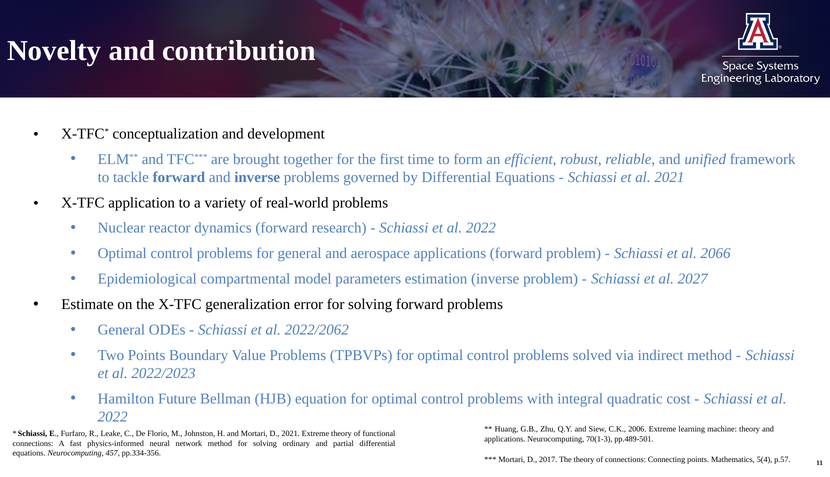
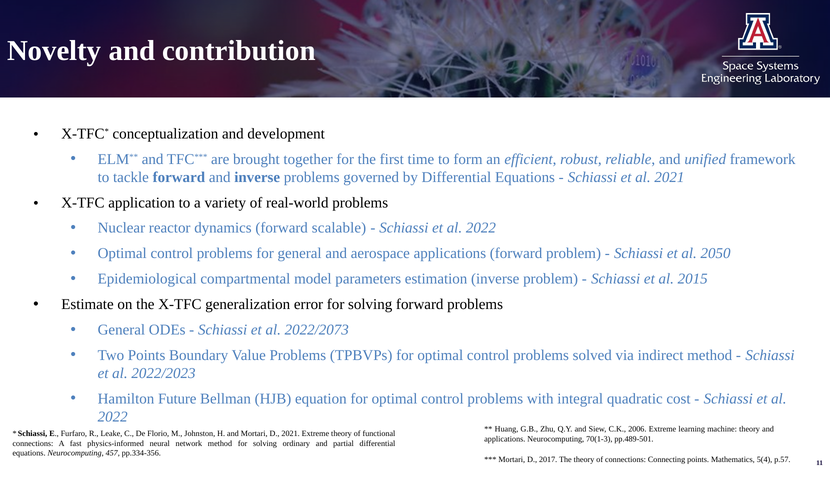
research: research -> scalable
2066: 2066 -> 2050
2027: 2027 -> 2015
2022/2062: 2022/2062 -> 2022/2073
